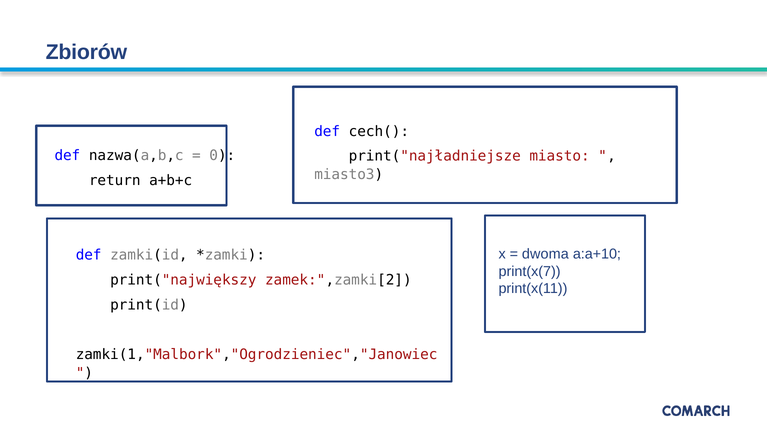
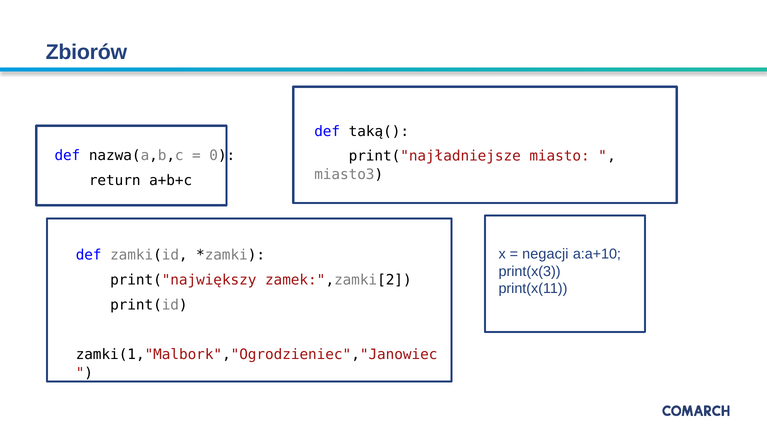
cech(: cech( -> taką(
dwoma: dwoma -> negacji
print(x(7: print(x(7 -> print(x(3
